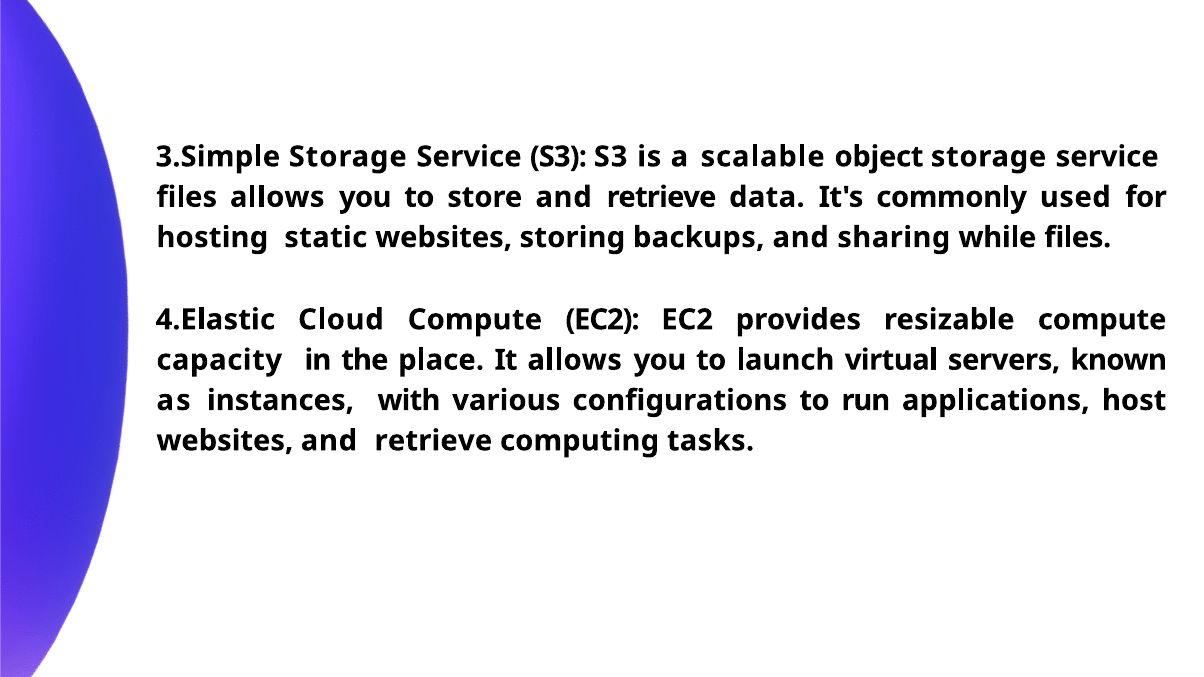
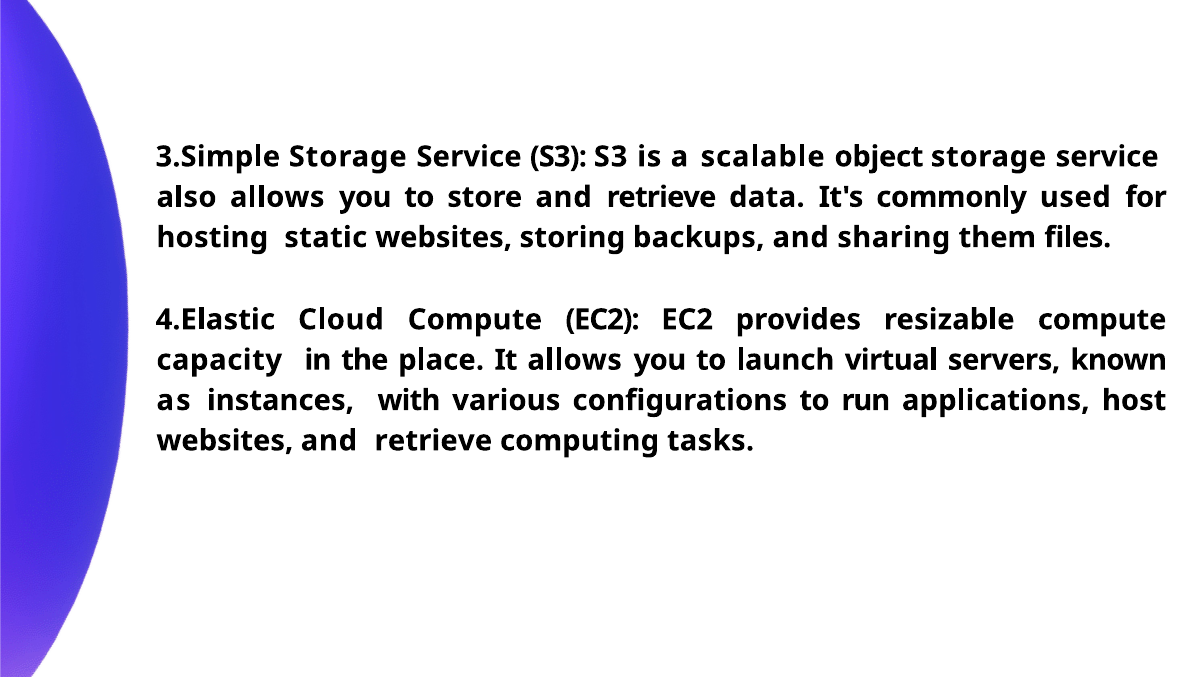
files at (187, 197): files -> also
while: while -> them
